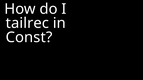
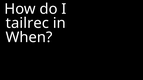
Const: Const -> When
